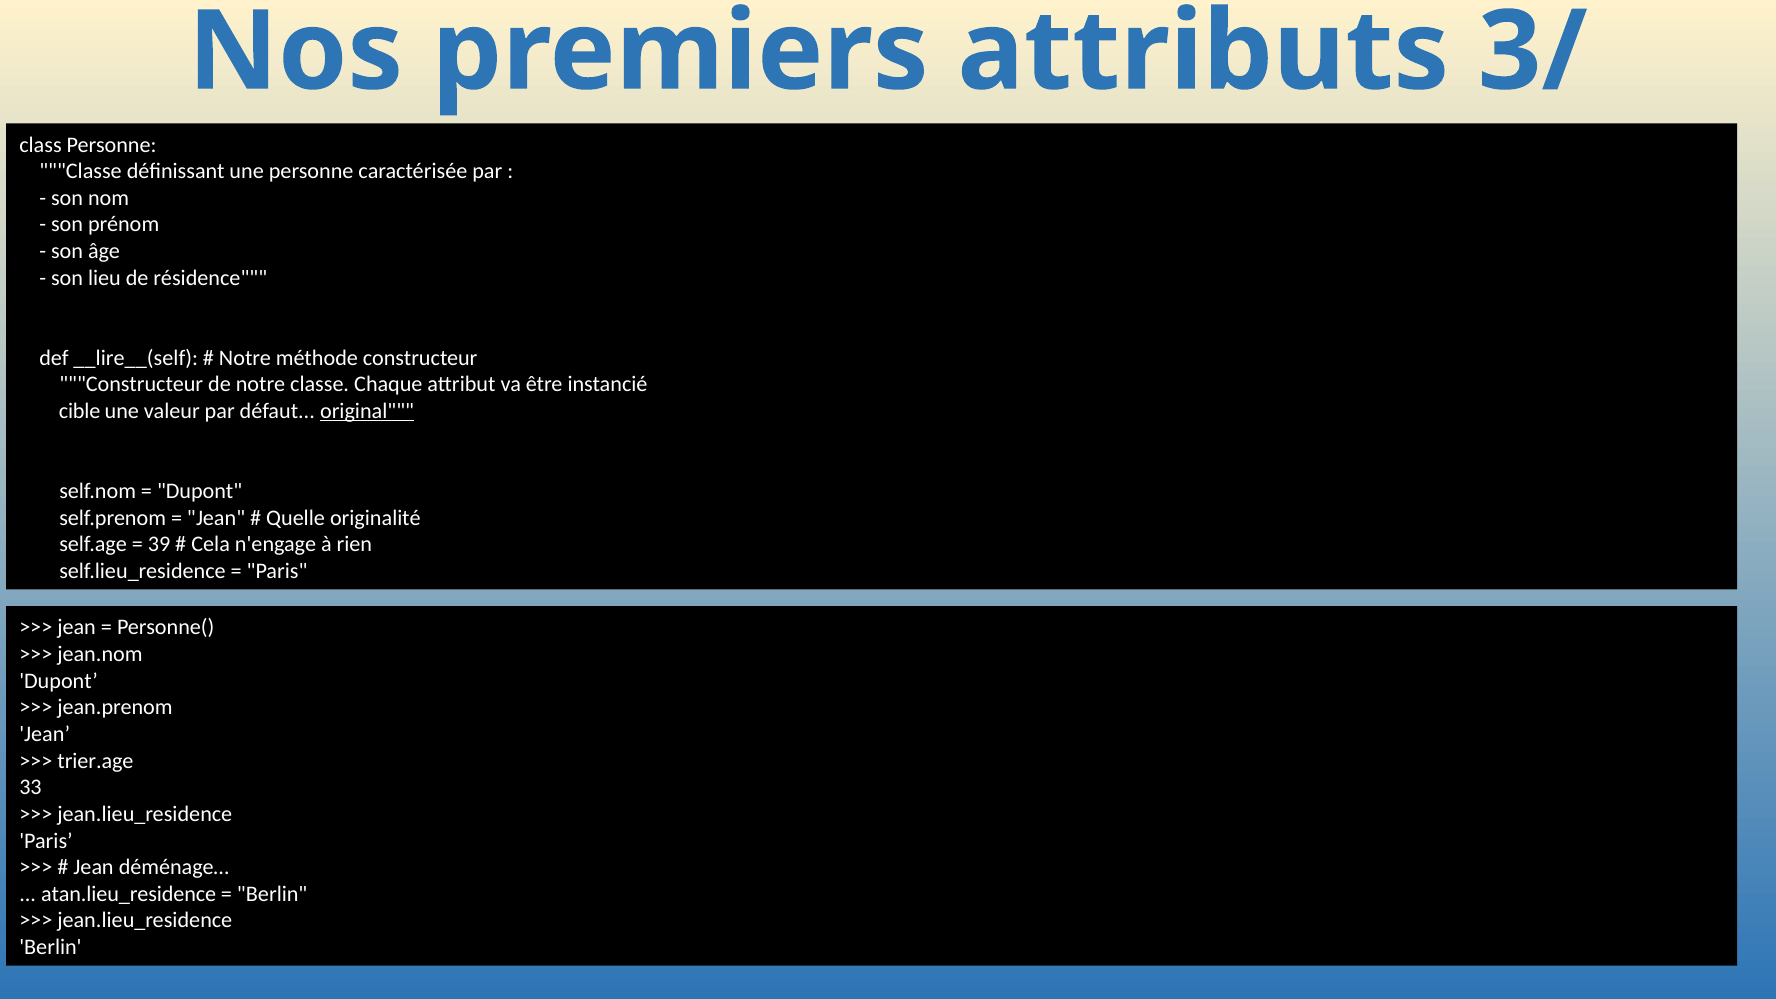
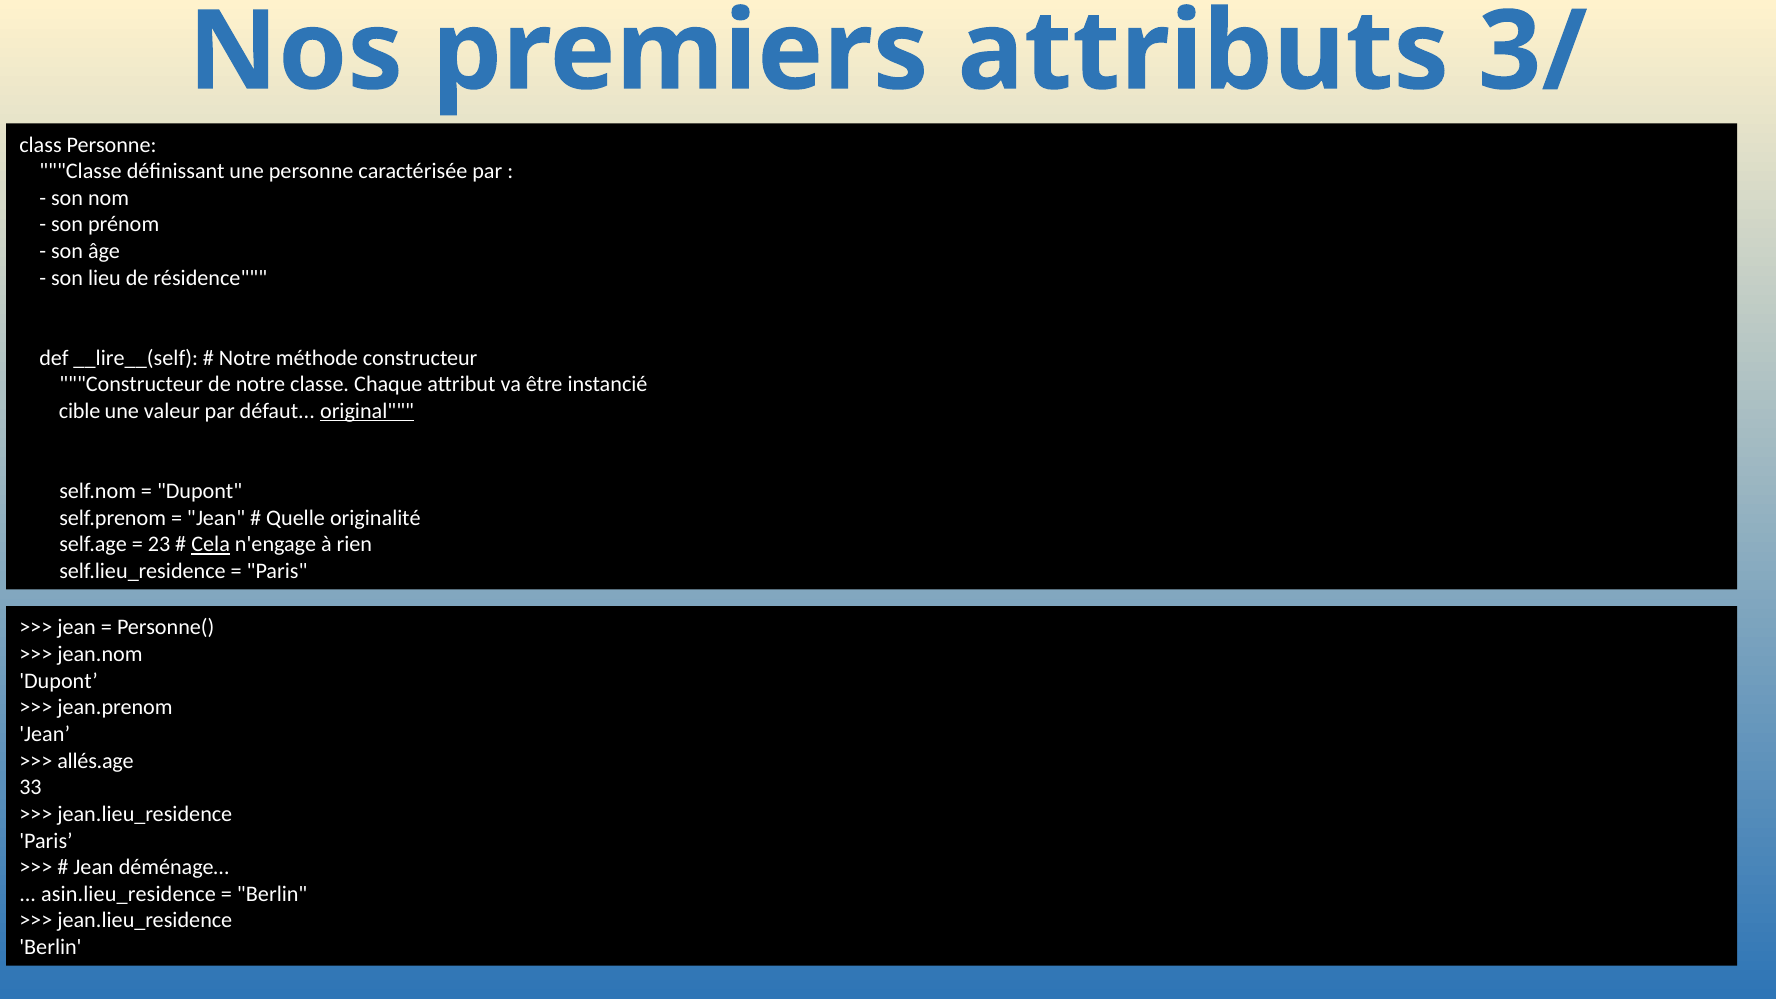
39: 39 -> 23
Cela underline: none -> present
trier.age: trier.age -> allés.age
atan.lieu_residence: atan.lieu_residence -> asin.lieu_residence
